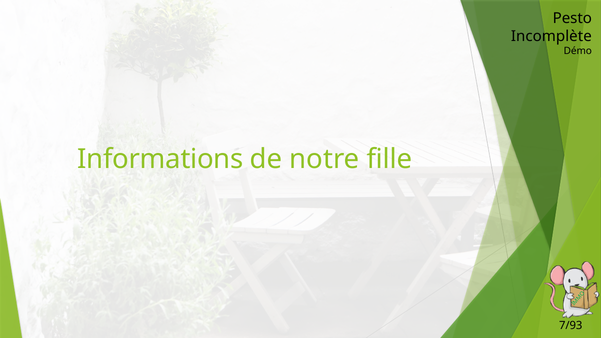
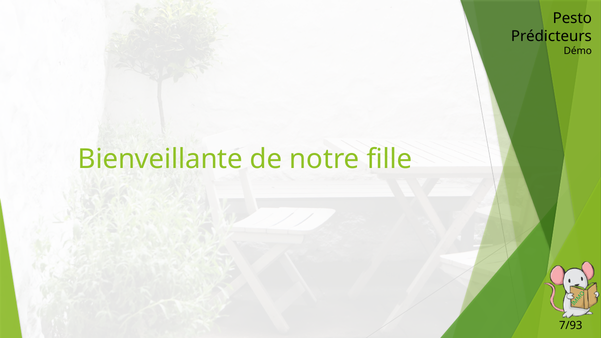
Incomplète: Incomplète -> Prédicteurs
Informations: Informations -> Bienveillante
